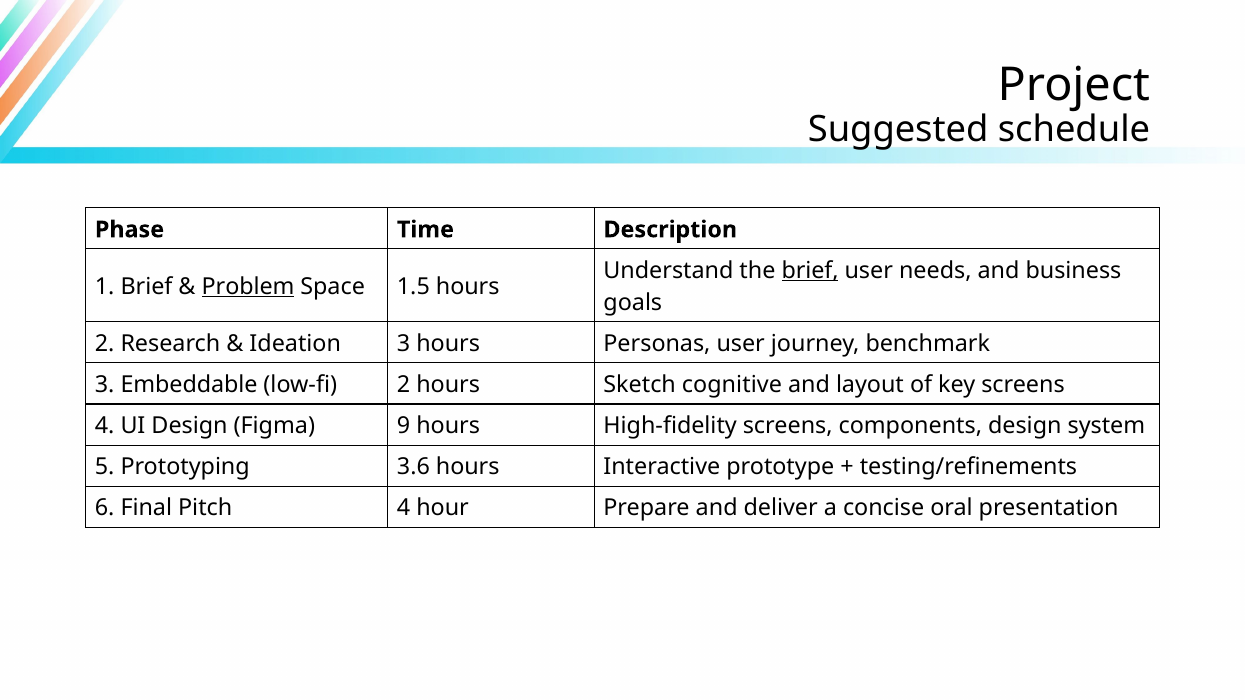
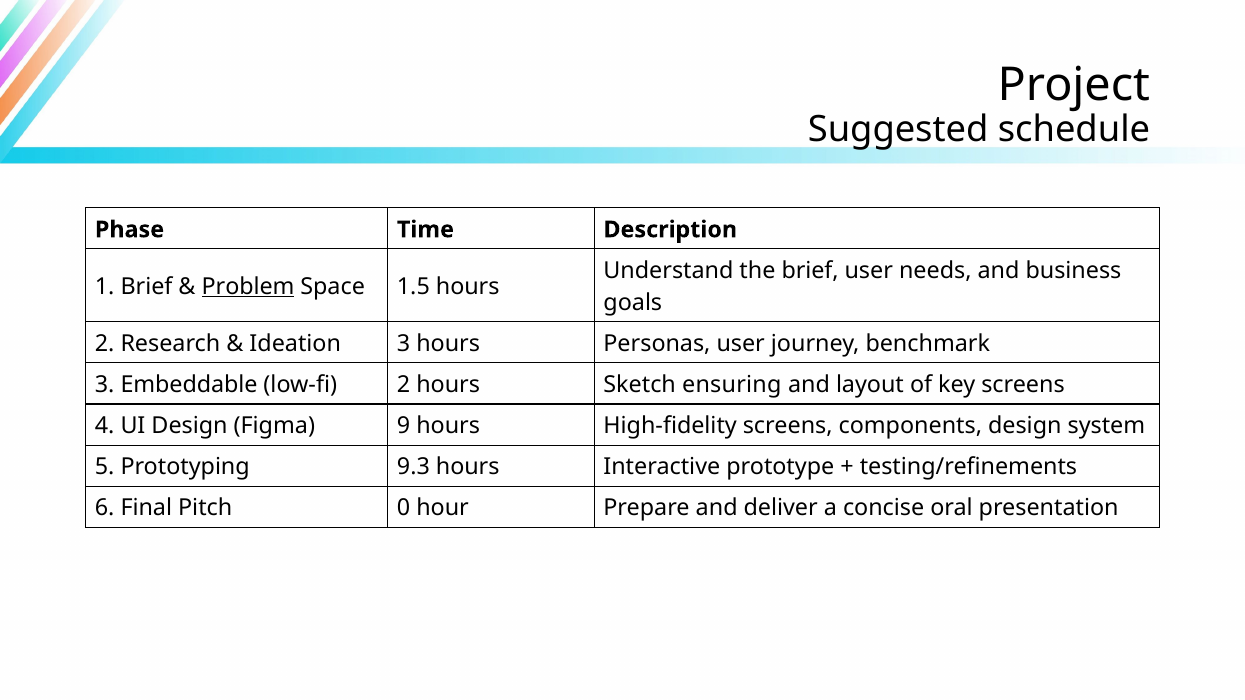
brief at (810, 271) underline: present -> none
cognitive: cognitive -> ensuring
3.6: 3.6 -> 9.3
Pitch 4: 4 -> 0
